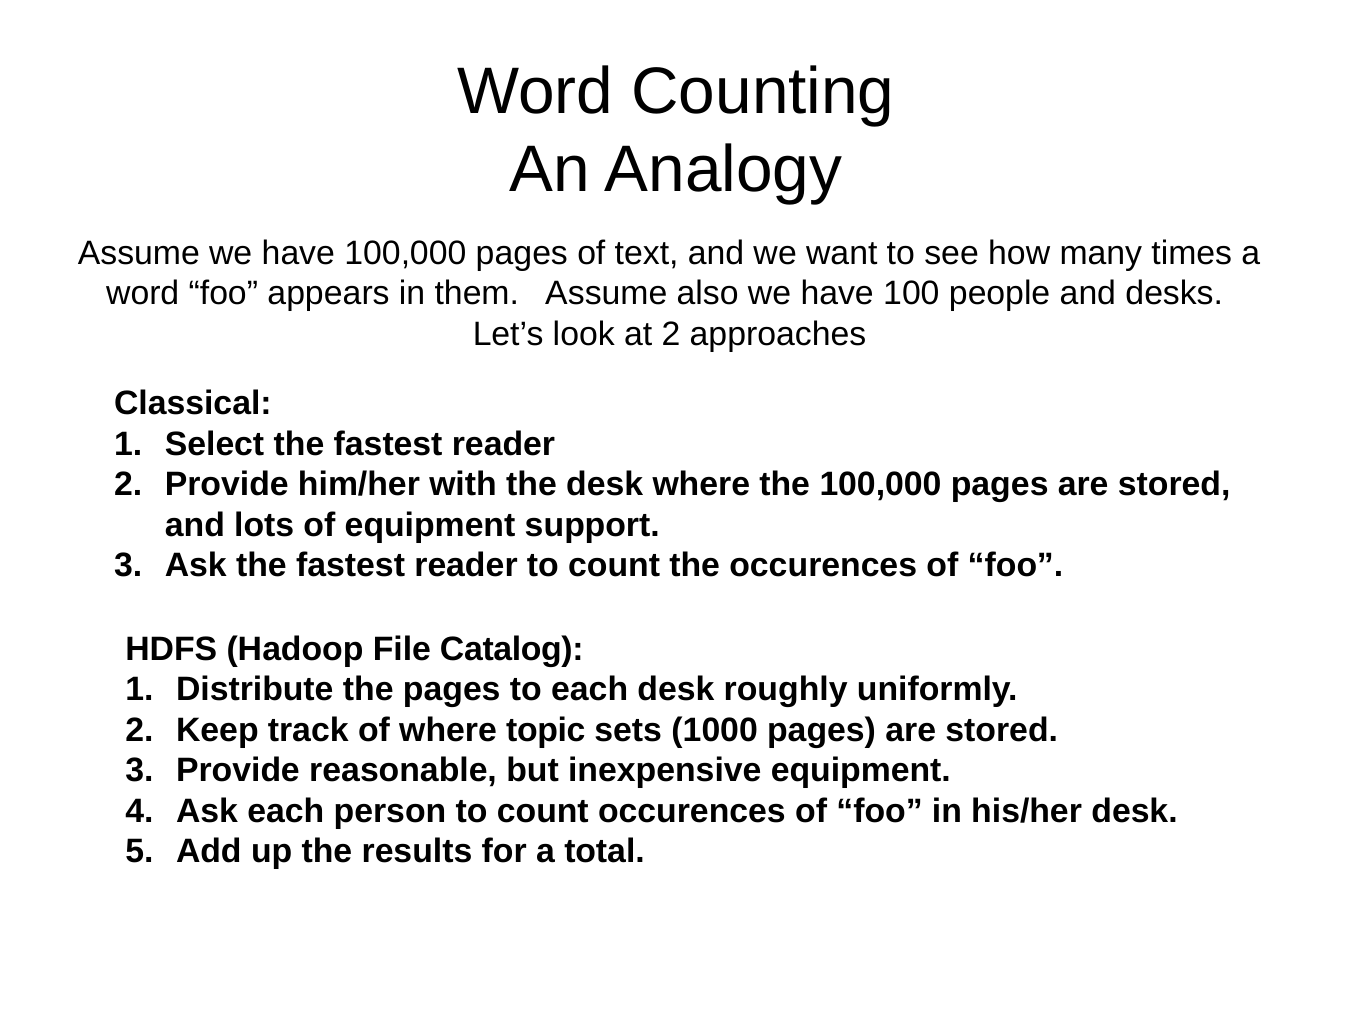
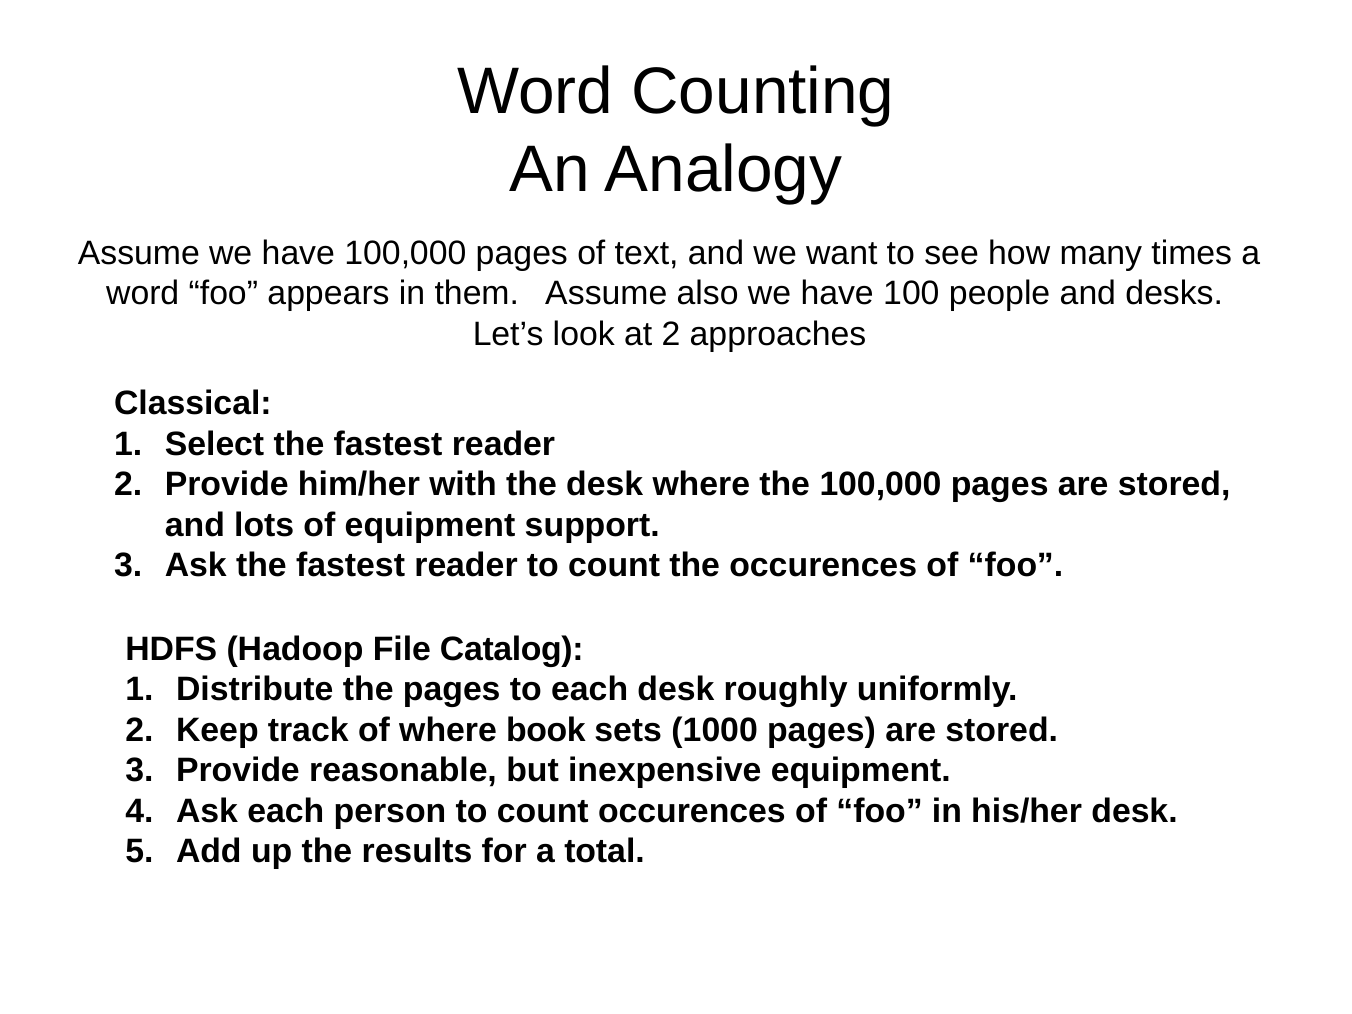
topic: topic -> book
